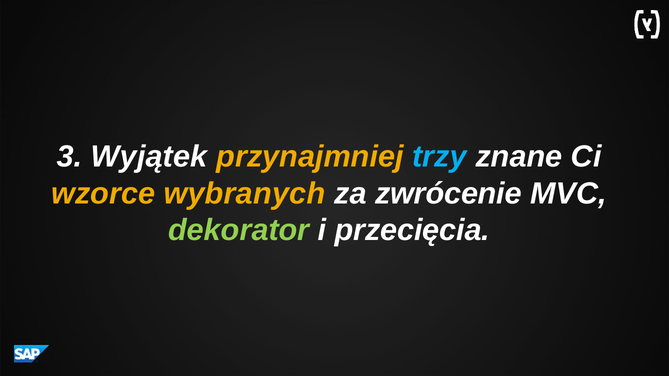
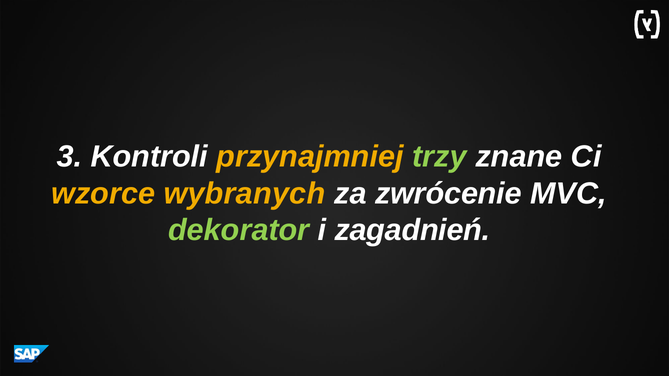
Wyjątek: Wyjątek -> Kontroli
trzy colour: light blue -> light green
przecięcia: przecięcia -> zagadnień
